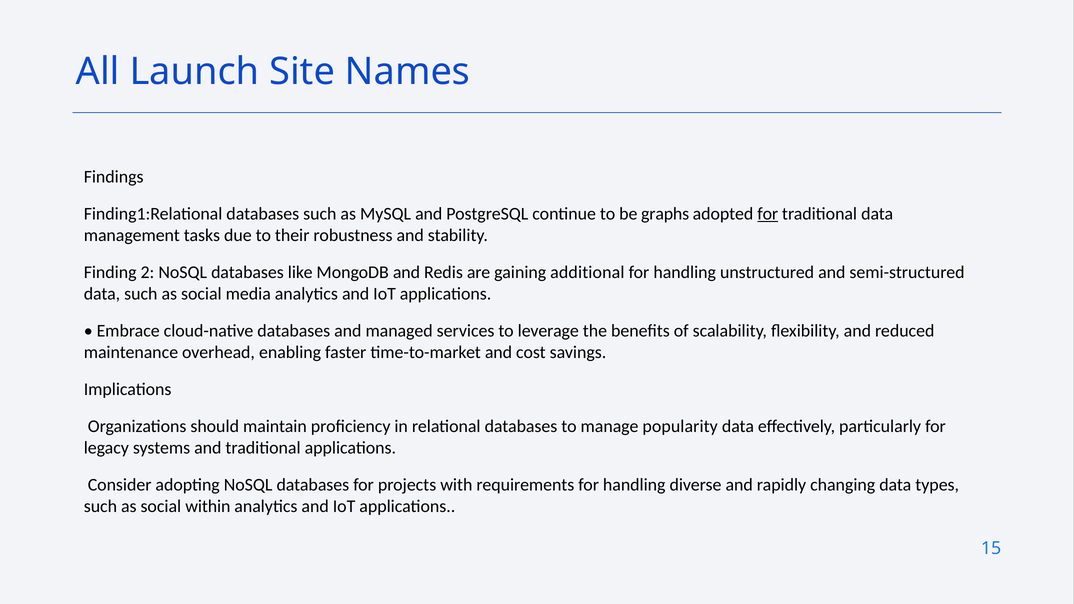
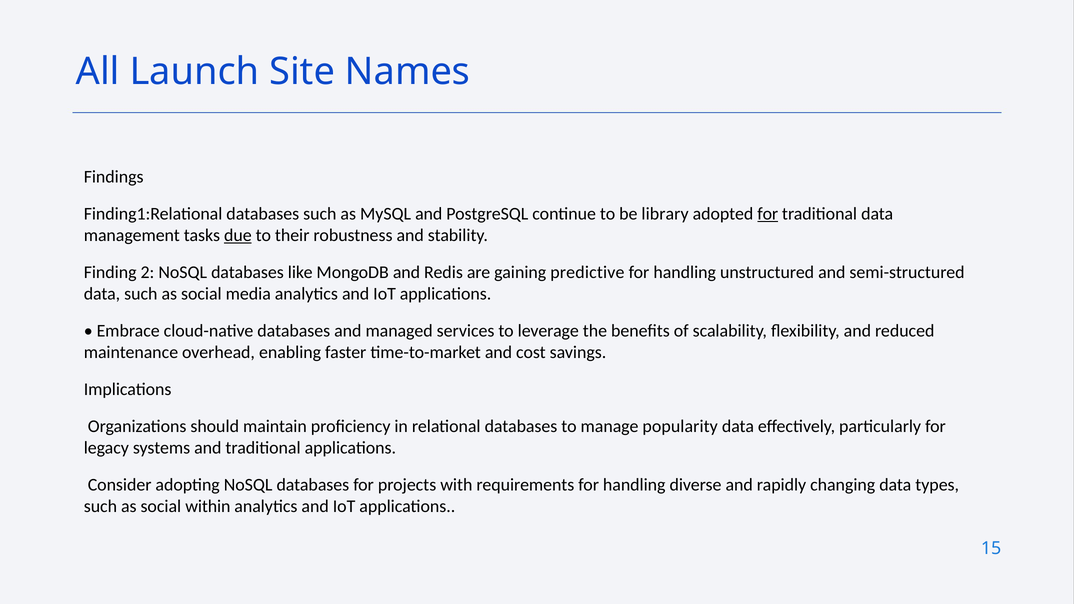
graphs: graphs -> library
due underline: none -> present
additional: additional -> predictive
